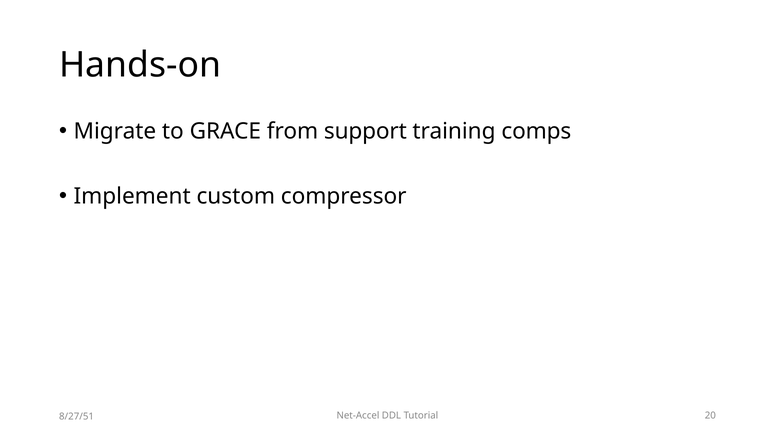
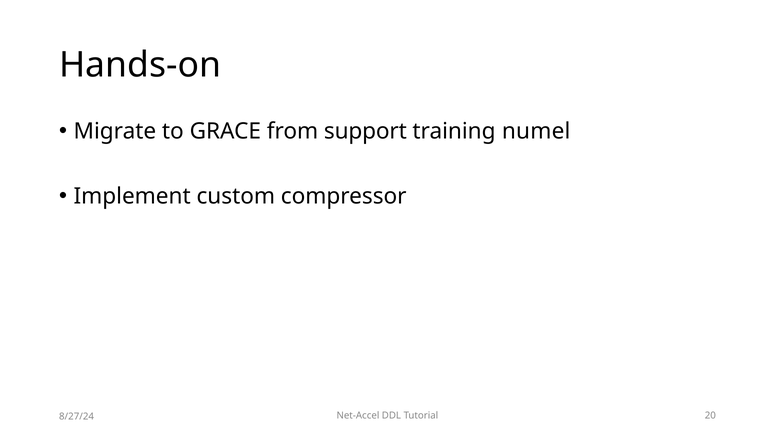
comps: comps -> numel
8/27/51: 8/27/51 -> 8/27/24
